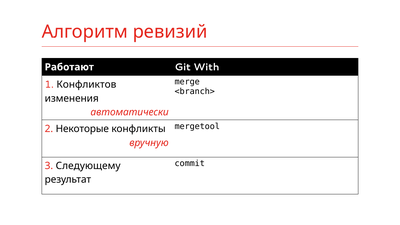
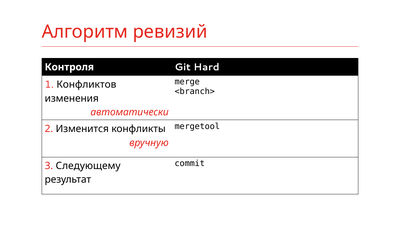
Работают: Работают -> Контроля
With: With -> Hard
Некоторые: Некоторые -> Изменится
